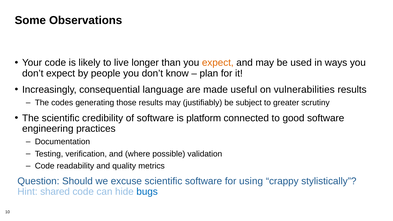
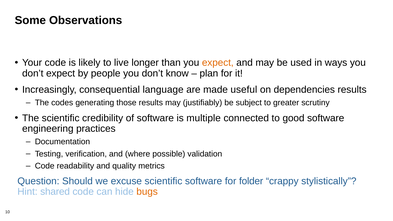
vulnerabilities: vulnerabilities -> dependencies
platform: platform -> multiple
using: using -> folder
bugs colour: blue -> orange
